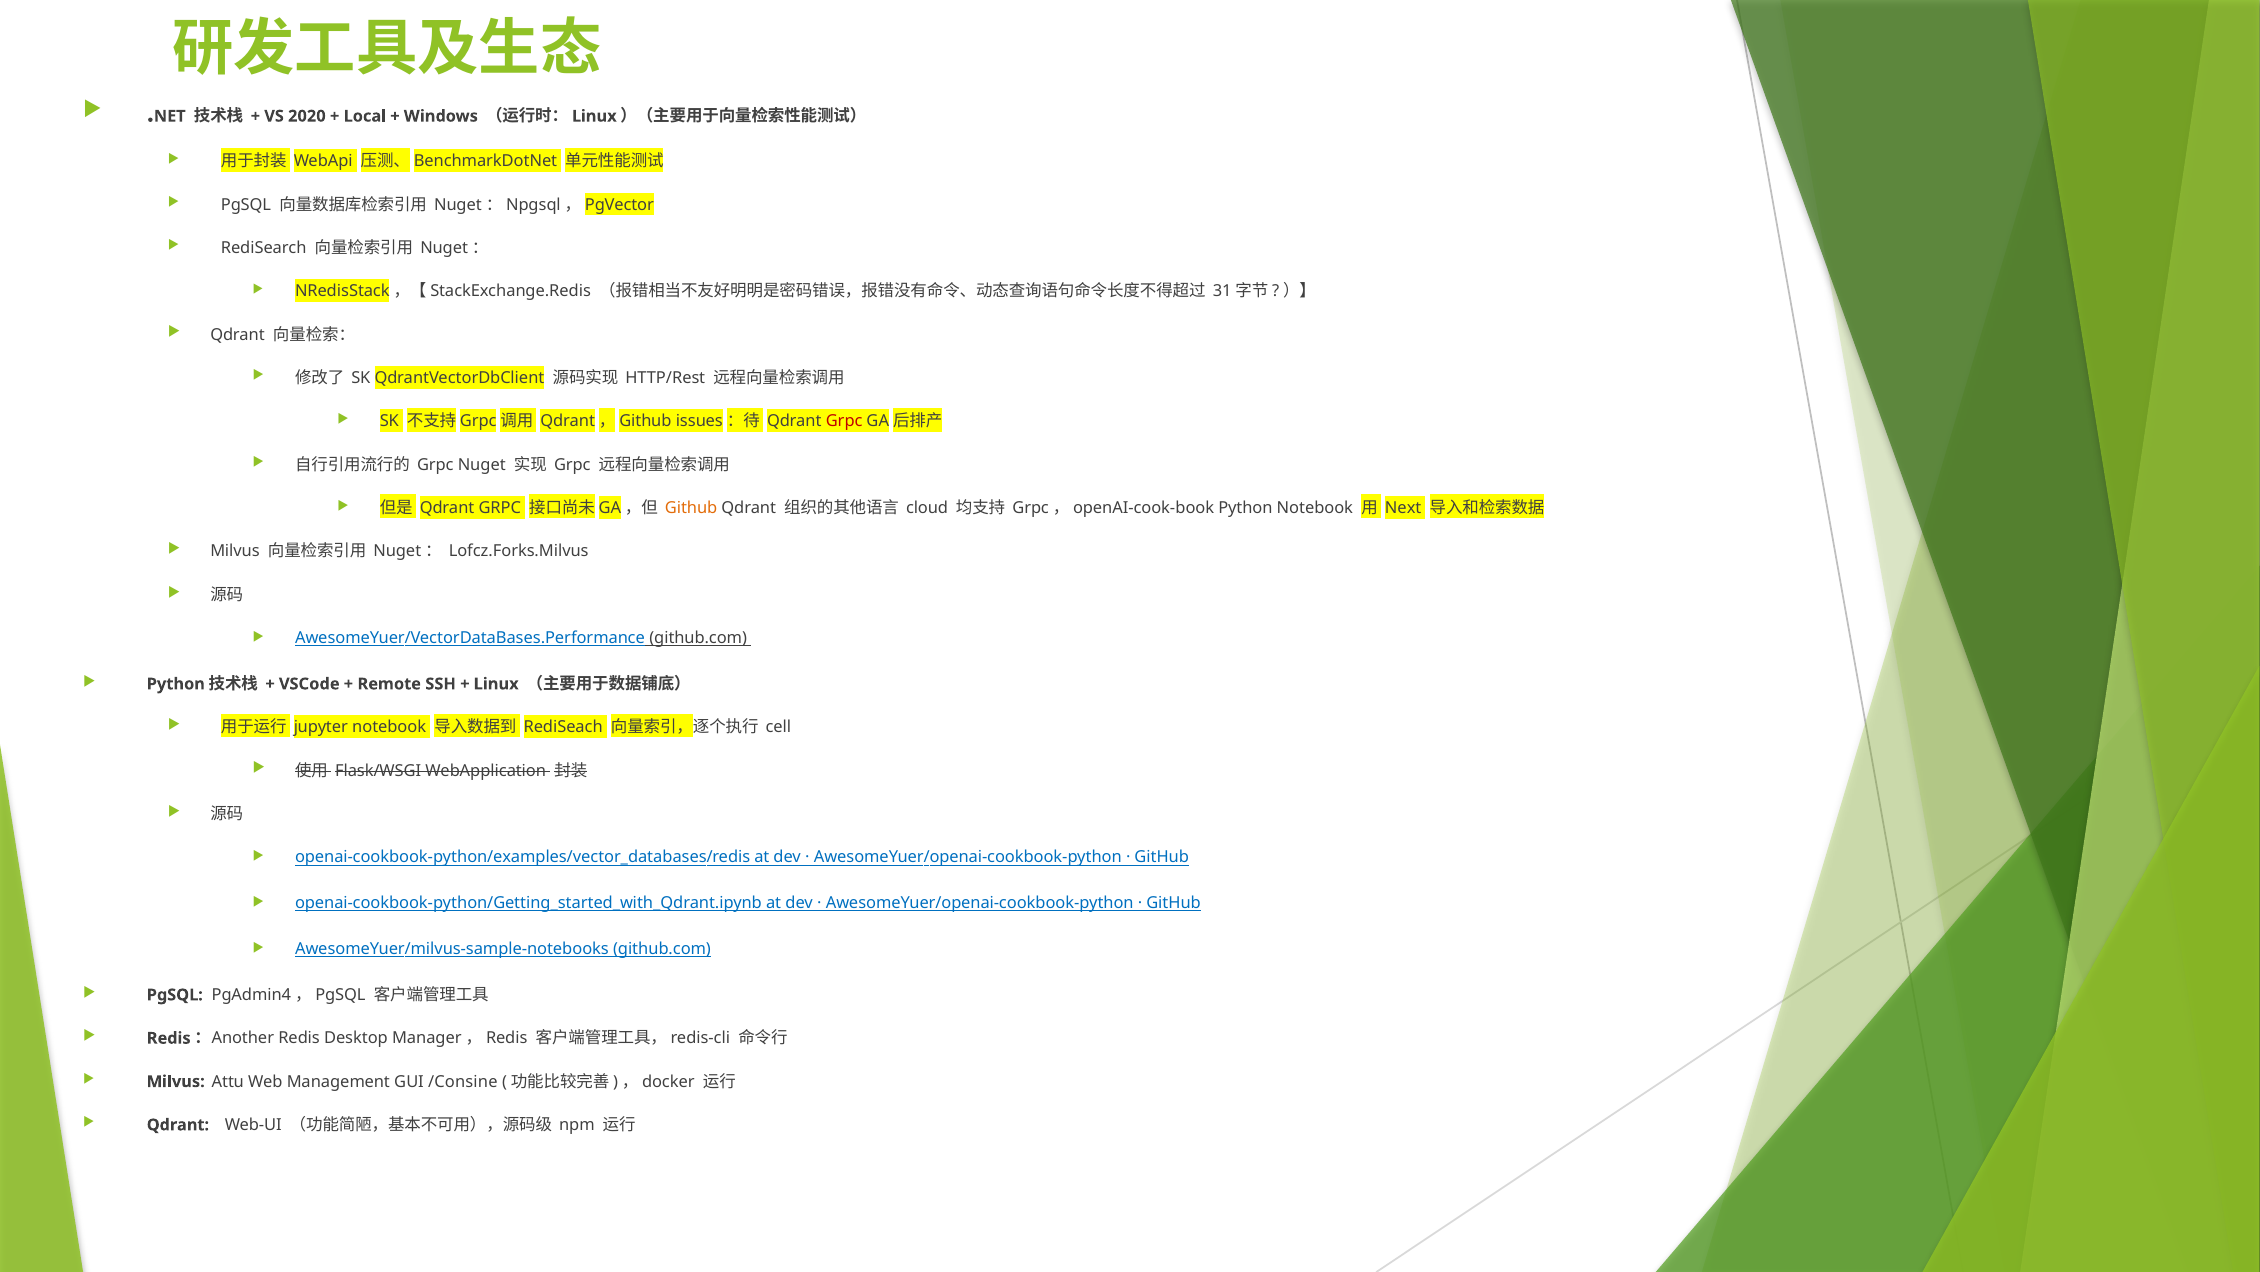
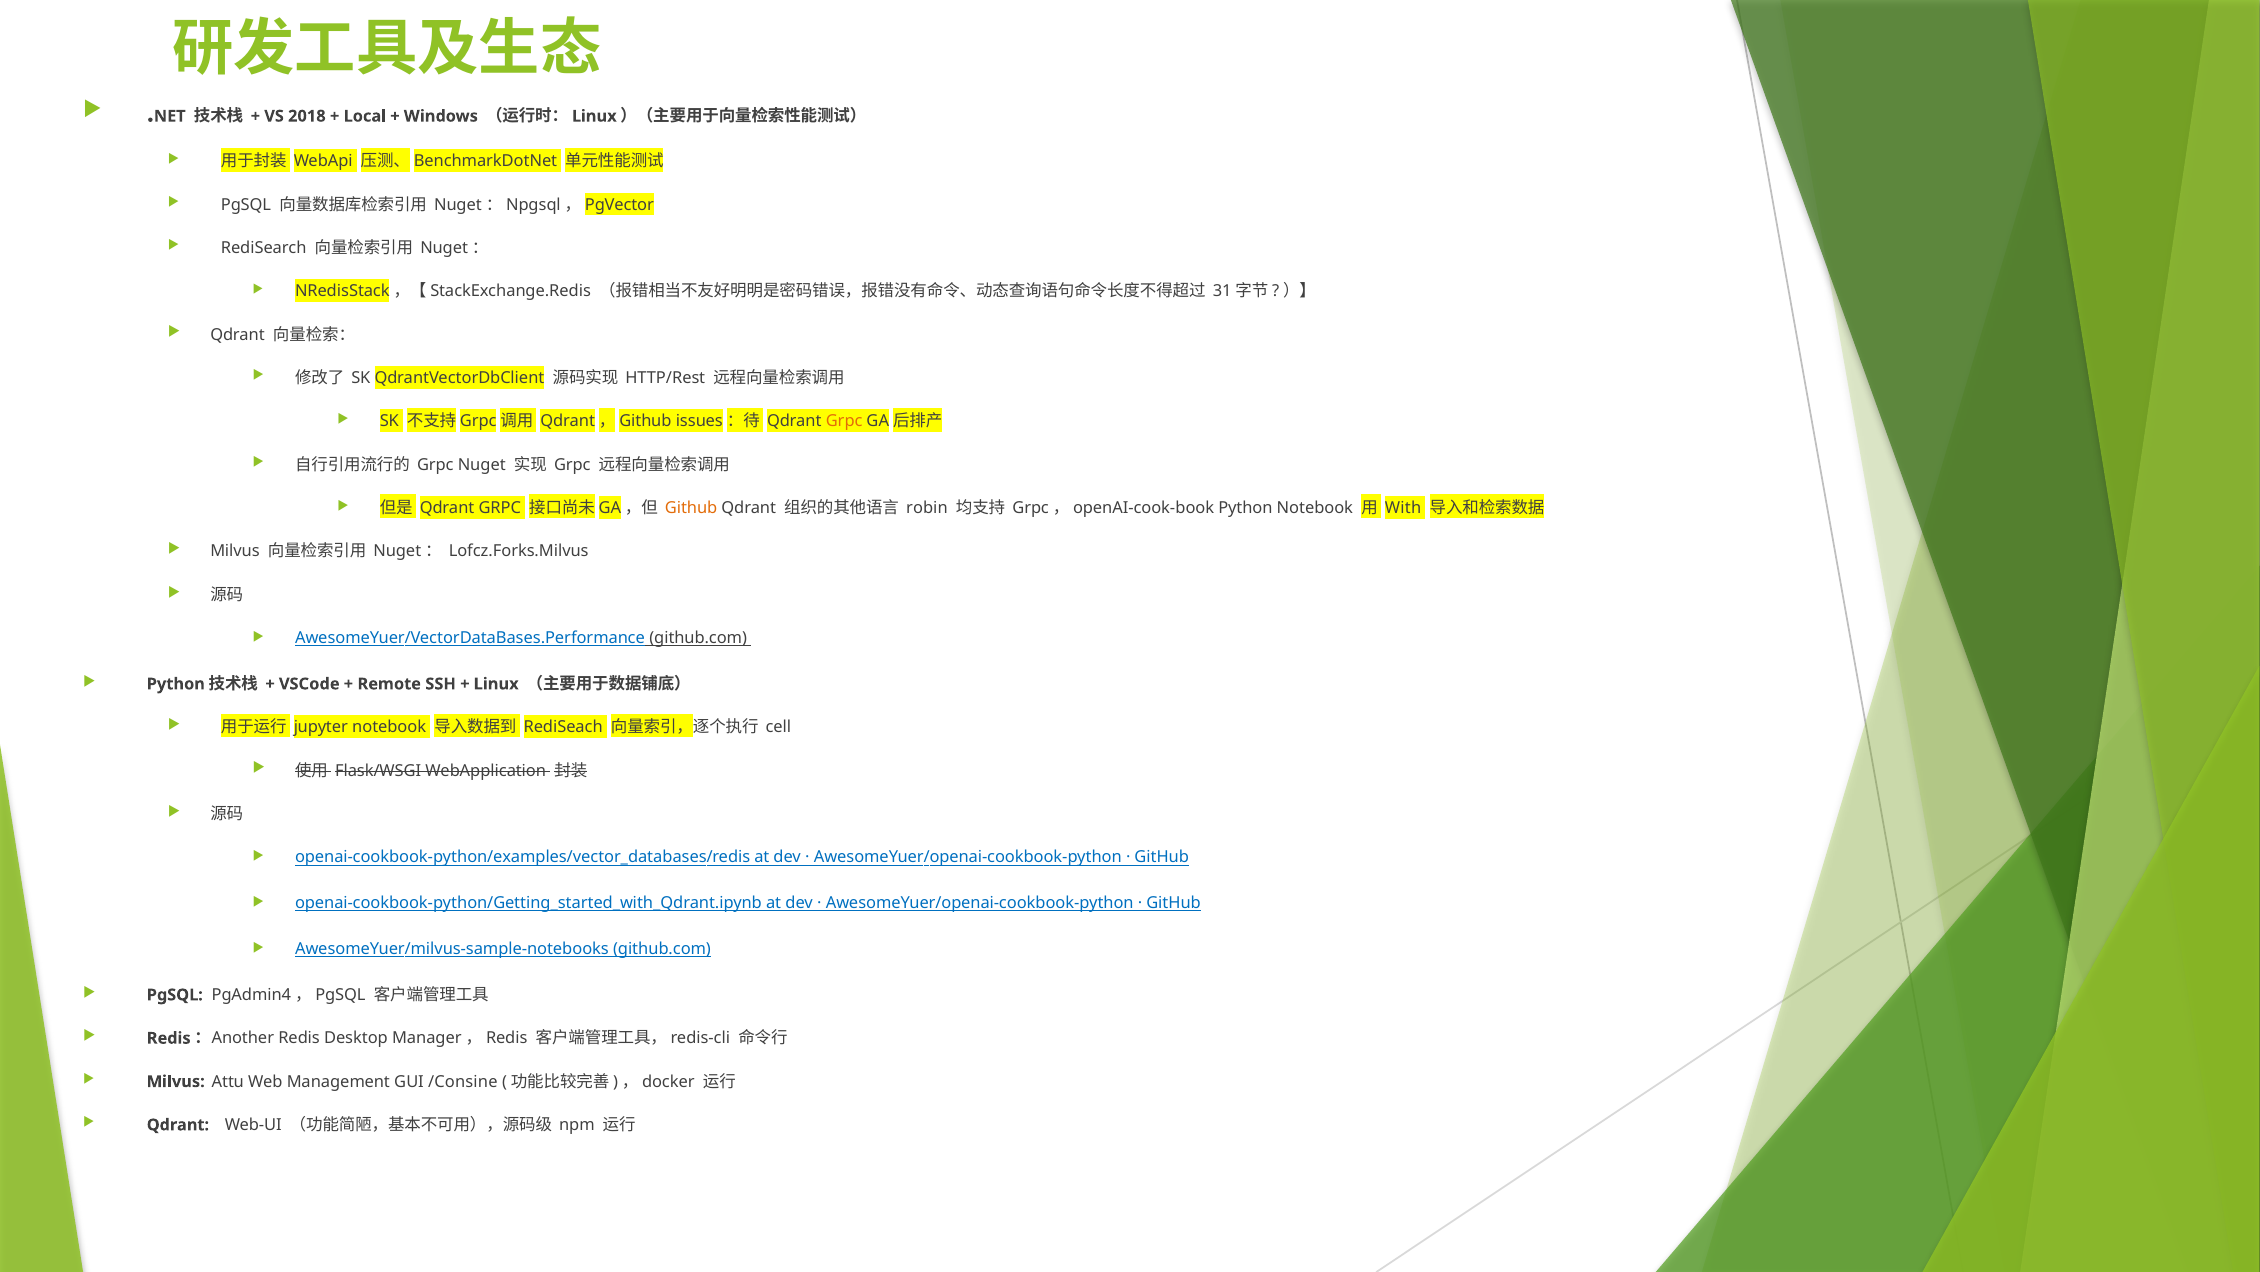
2020: 2020 -> 2018
Grpc at (844, 421) colour: red -> orange
cloud: cloud -> robin
Next: Next -> With
